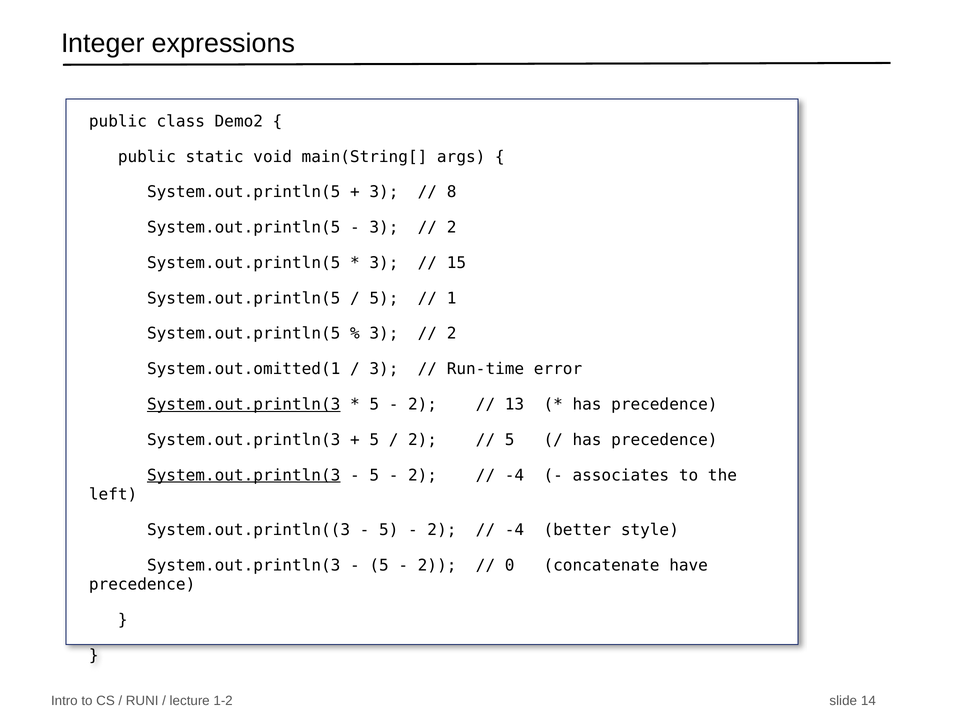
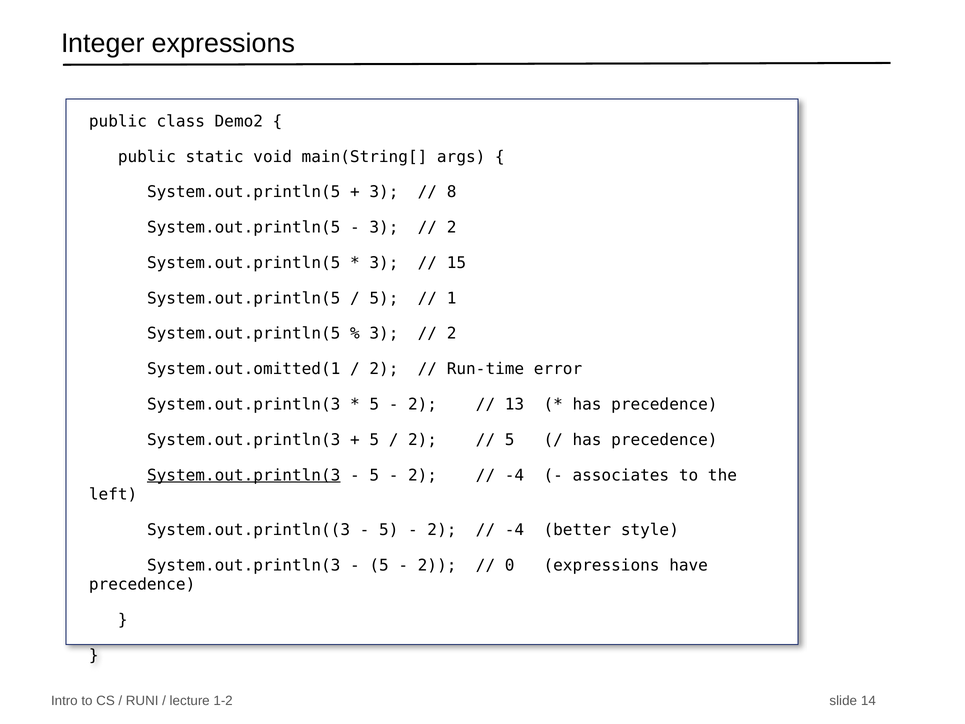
3 at (384, 369): 3 -> 2
System.out.println(3 at (244, 404) underline: present -> none
0 concatenate: concatenate -> expressions
